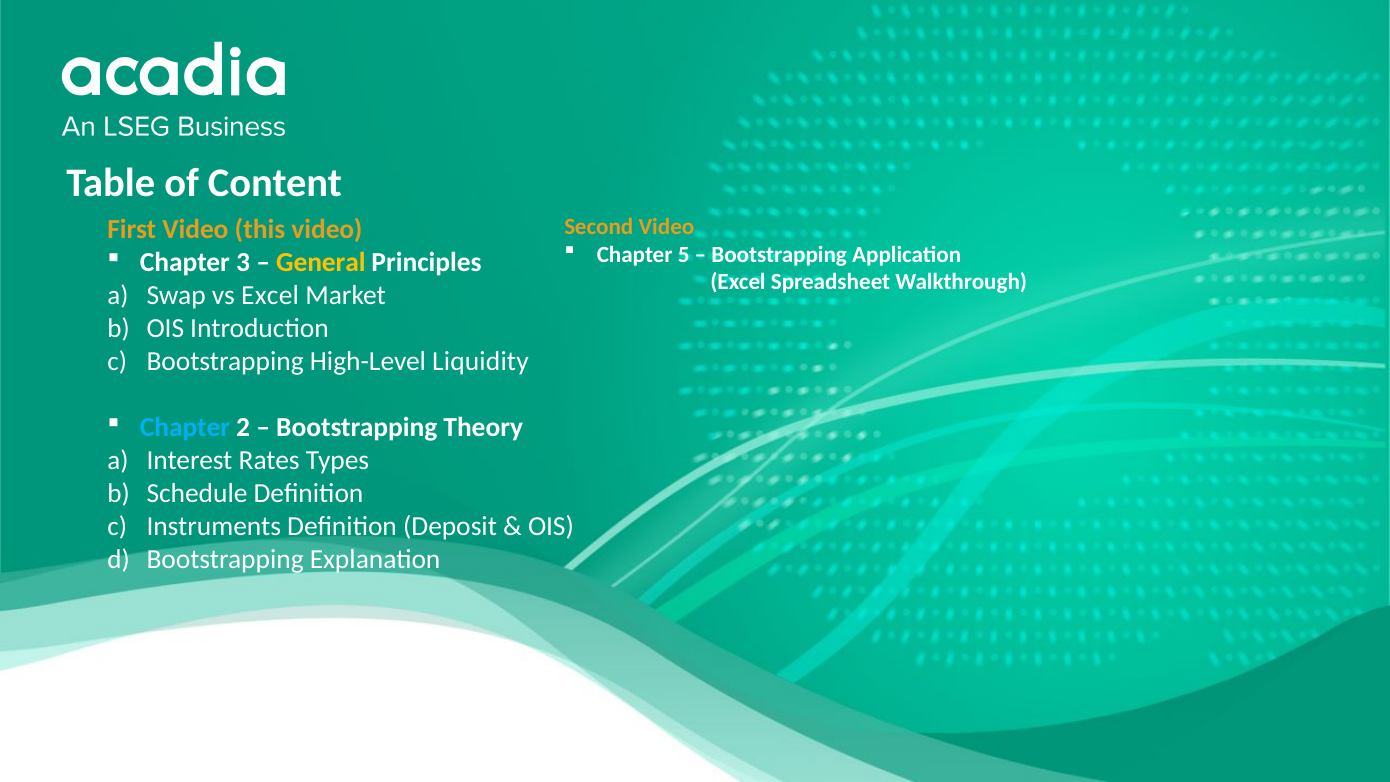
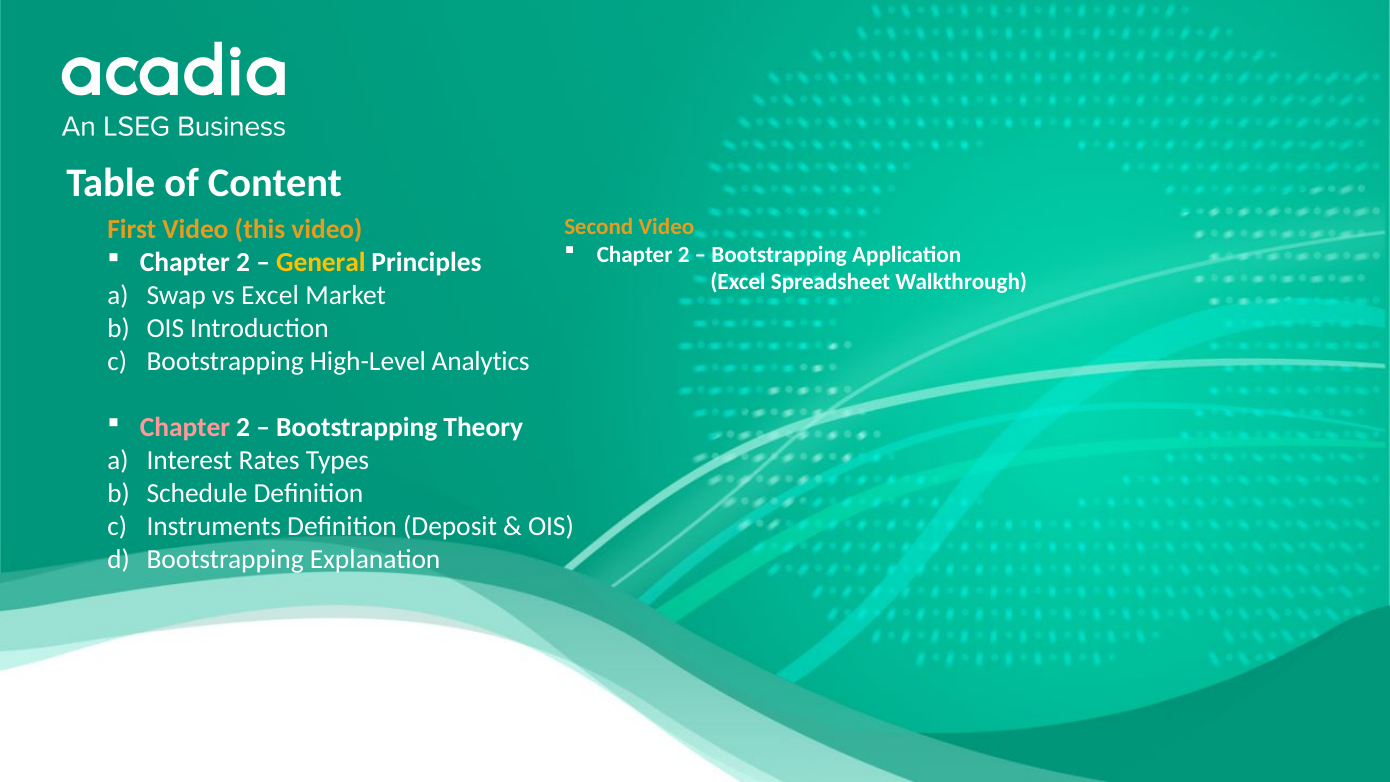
5 at (684, 254): 5 -> 2
3 at (243, 263): 3 -> 2
Liquidity: Liquidity -> Analytics
Chapter at (185, 428) colour: light blue -> pink
